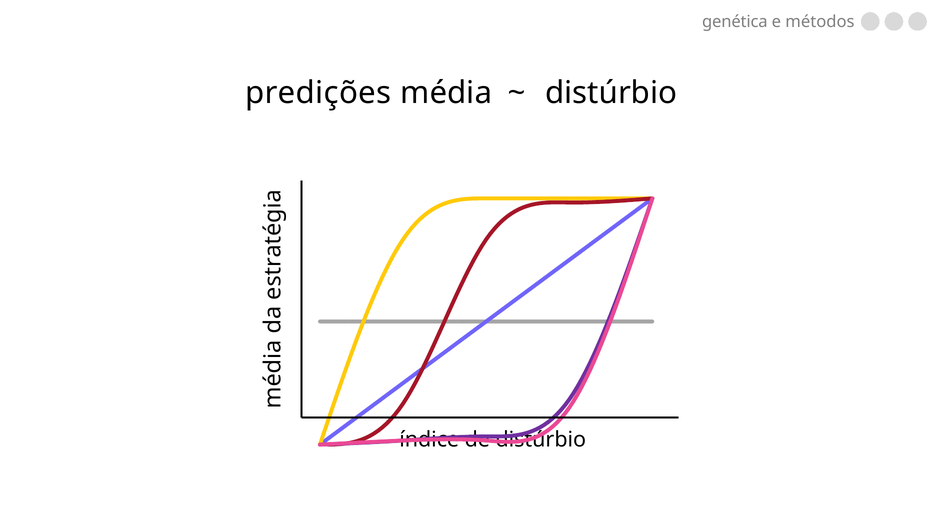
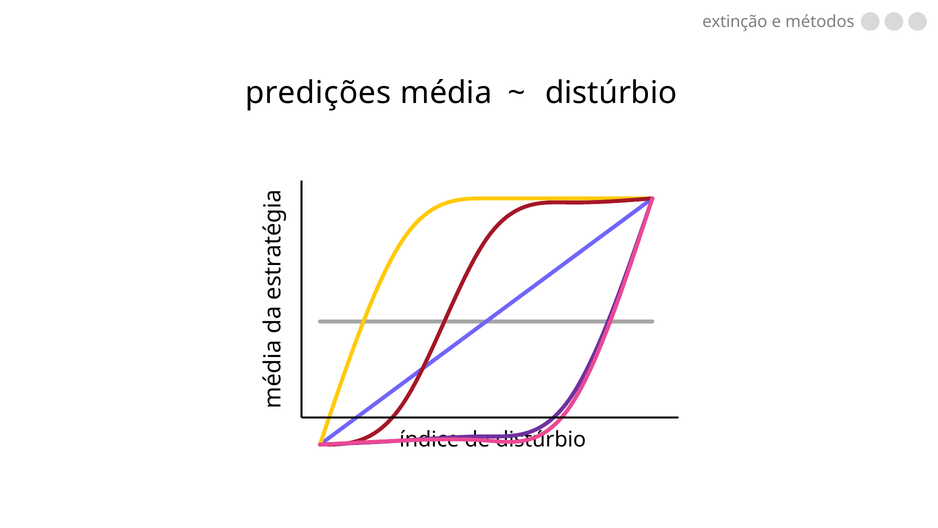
genética: genética -> extinção
